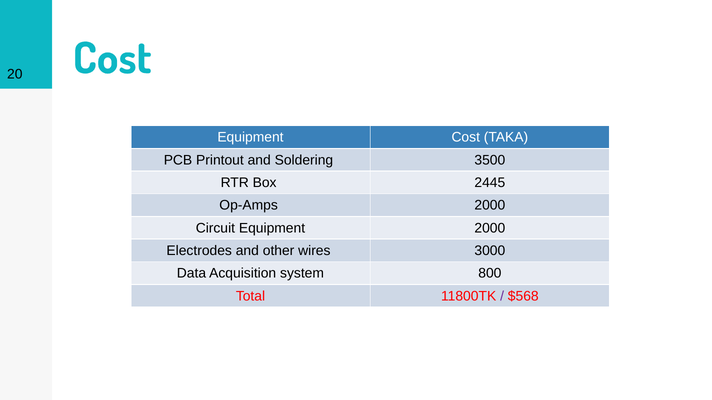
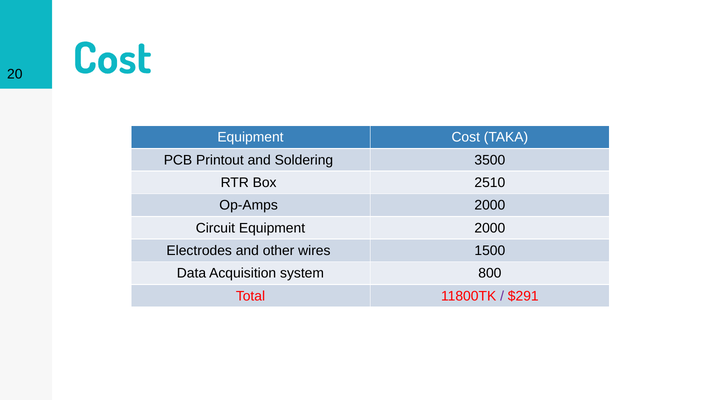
2445: 2445 -> 2510
3000: 3000 -> 1500
$568: $568 -> $291
